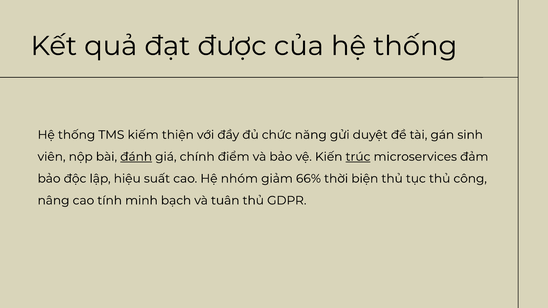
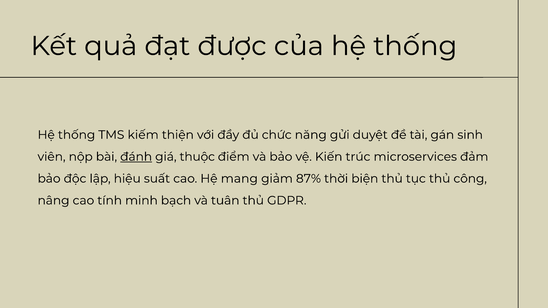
chính: chính -> thuộc
trúc underline: present -> none
nhóm: nhóm -> mang
66%: 66% -> 87%
